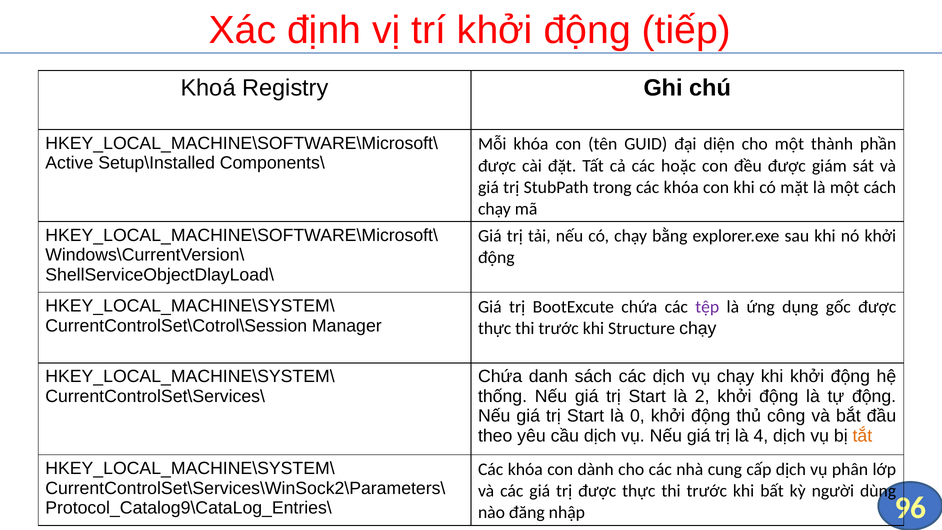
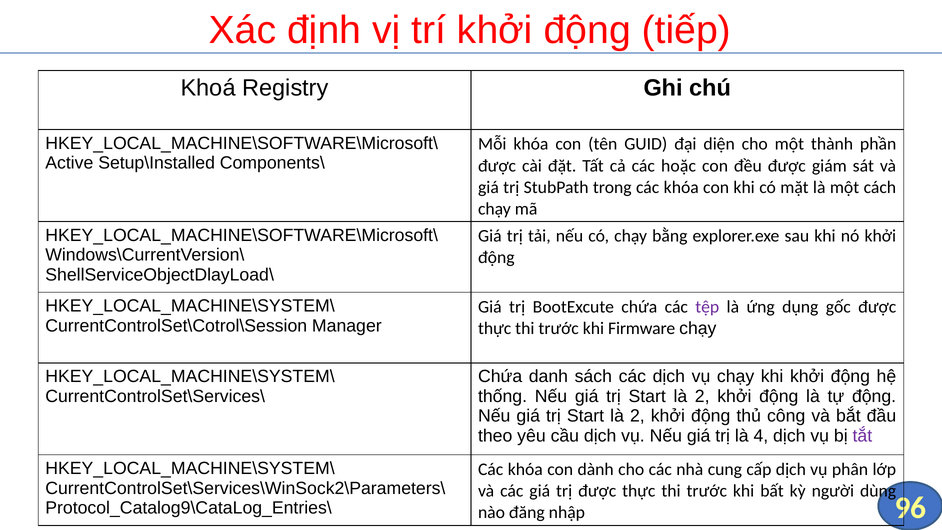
Structure: Structure -> Firmware
0 at (637, 416): 0 -> 2
tắt colour: orange -> purple
